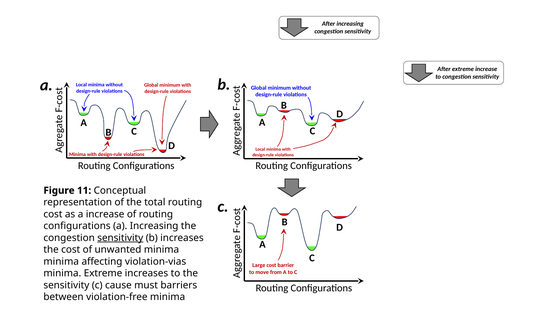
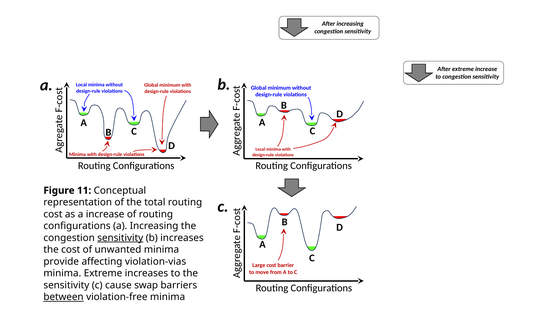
minima at (61, 261): minima -> provide
must: must -> swap
between underline: none -> present
